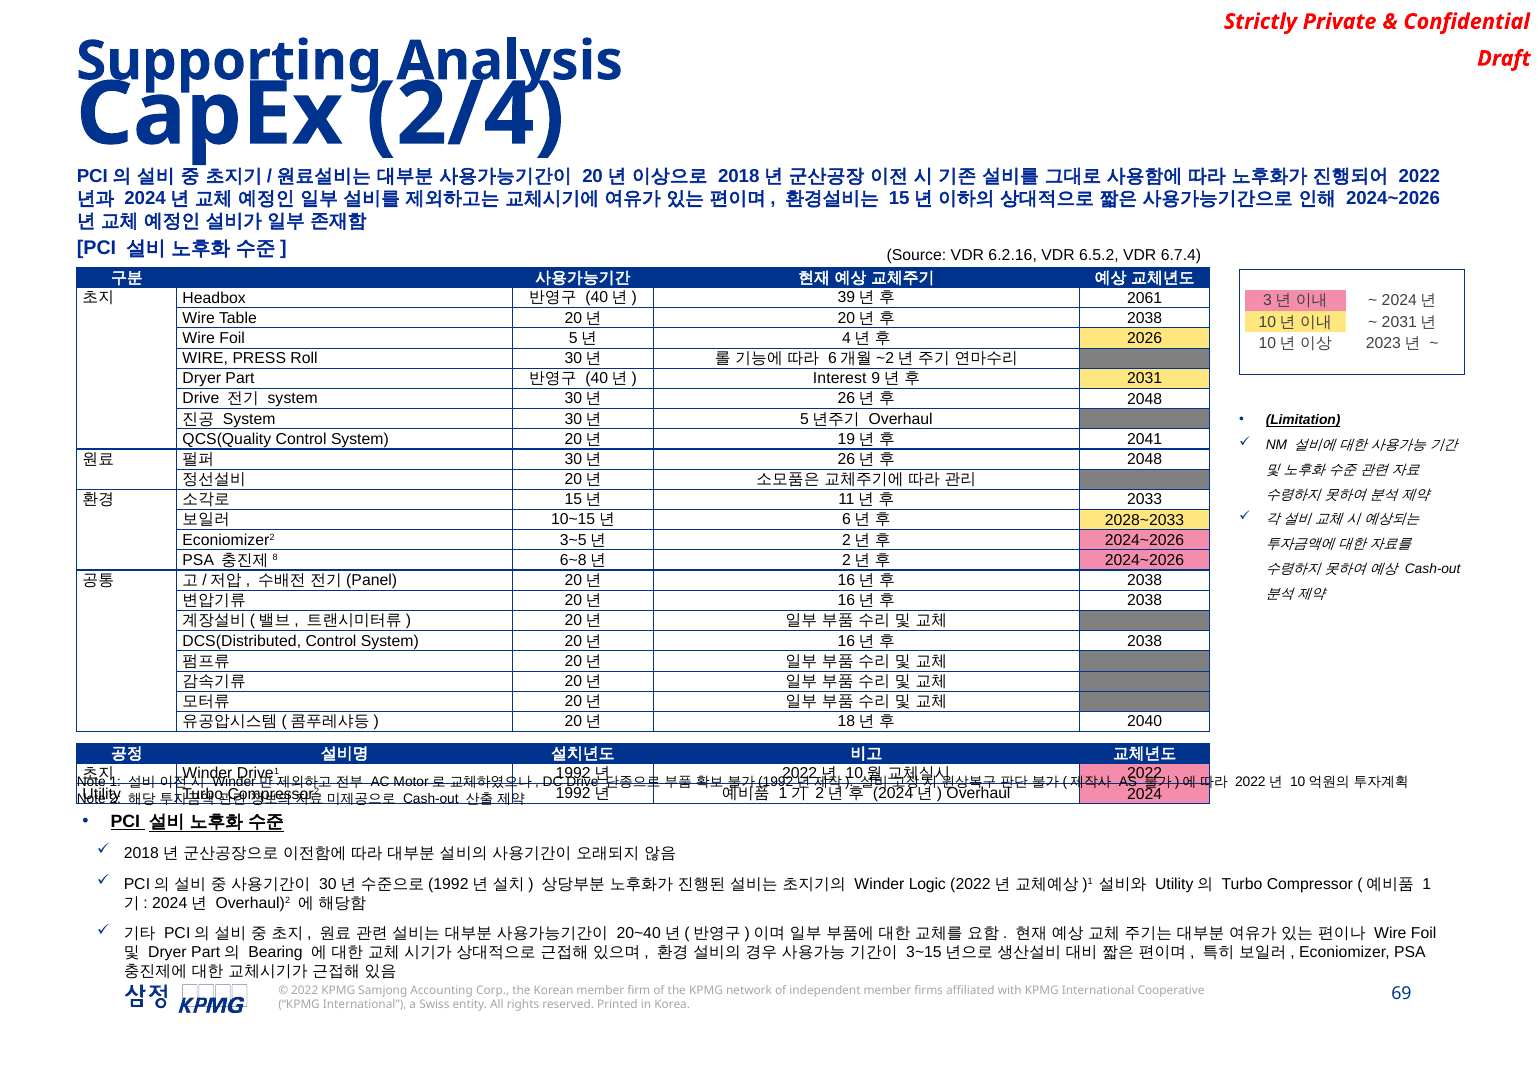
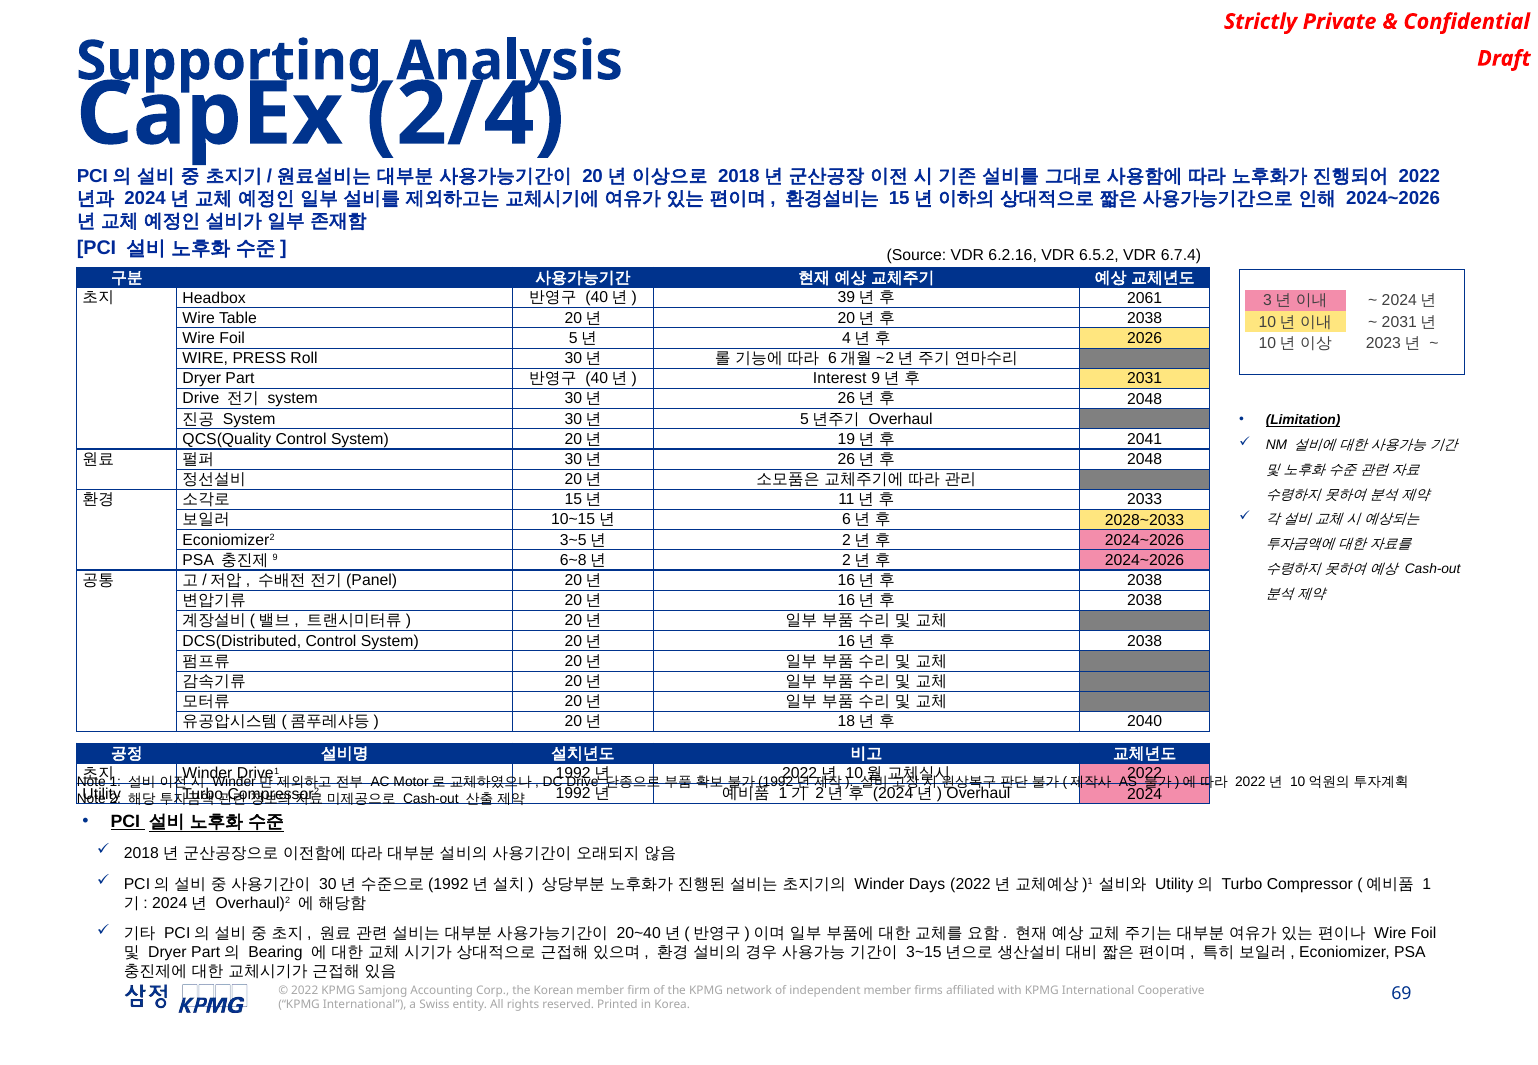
8: 8 -> 9
Logic: Logic -> Days
